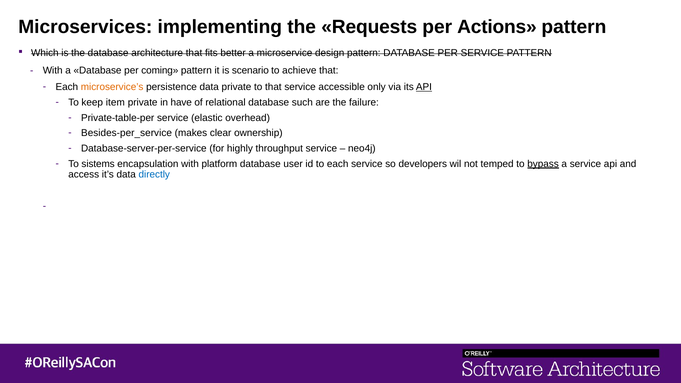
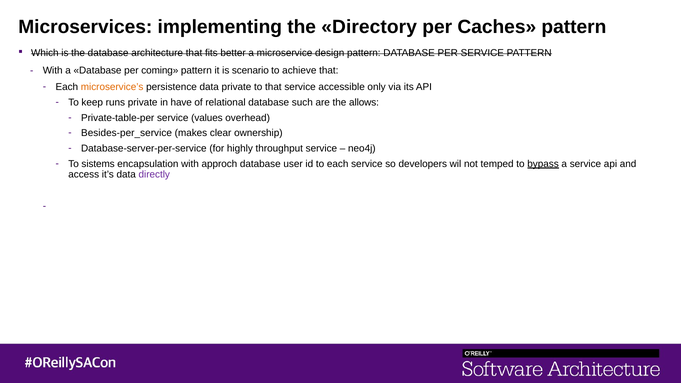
Requests: Requests -> Directory
Actions: Actions -> Caches
API at (424, 87) underline: present -> none
item: item -> runs
failure: failure -> allows
elastic: elastic -> values
platform: platform -> approch
directly colour: blue -> purple
